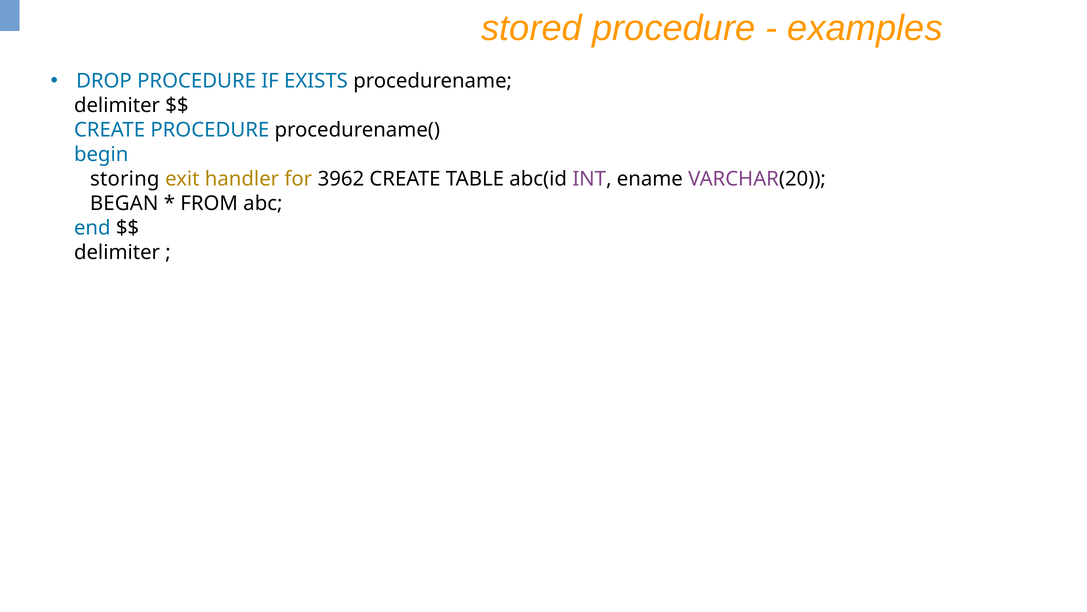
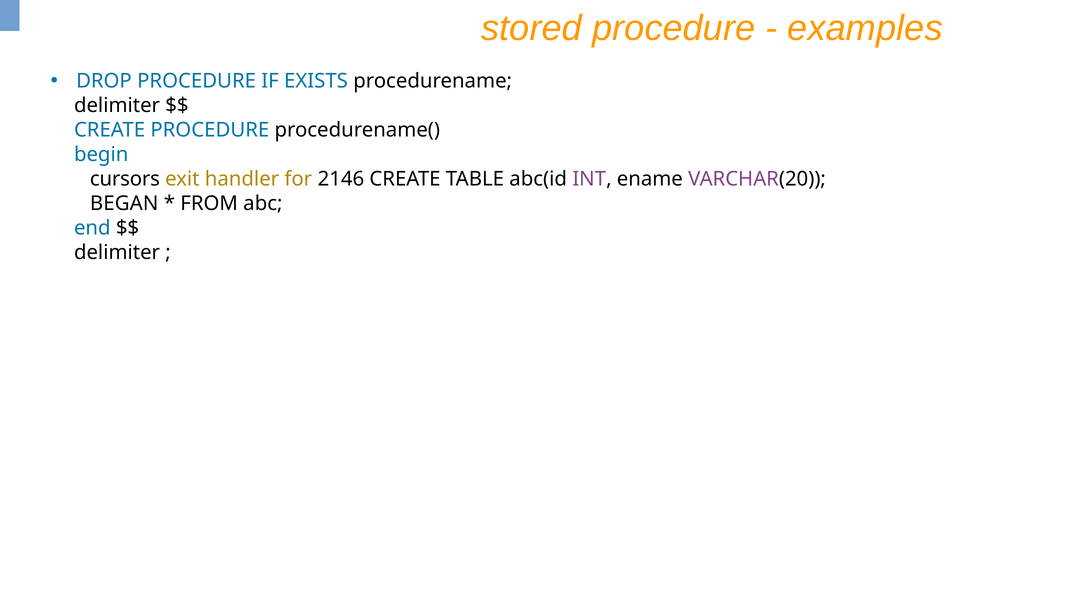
storing: storing -> cursors
3962: 3962 -> 2146
